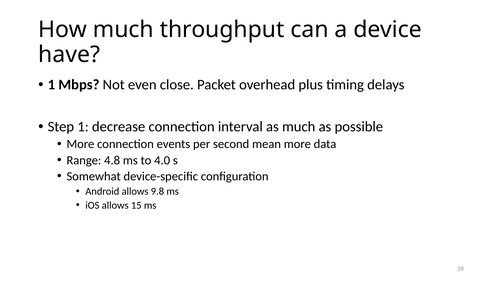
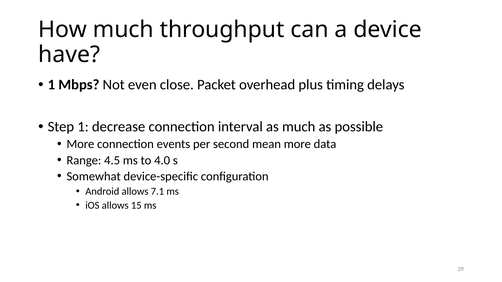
4.8: 4.8 -> 4.5
9.8: 9.8 -> 7.1
